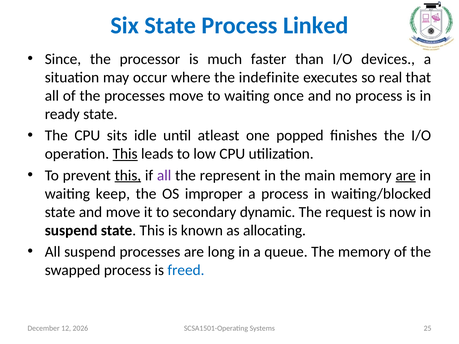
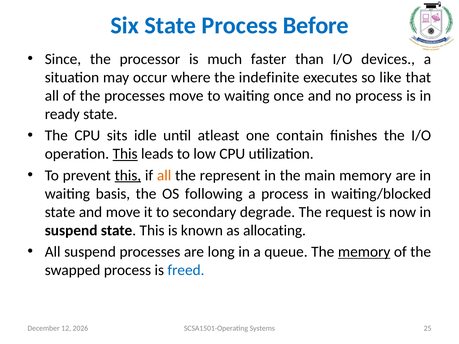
Linked: Linked -> Before
real: real -> like
popped: popped -> contain
all at (164, 175) colour: purple -> orange
are at (406, 175) underline: present -> none
keep: keep -> basis
improper: improper -> following
dynamic: dynamic -> degrade
memory at (364, 252) underline: none -> present
